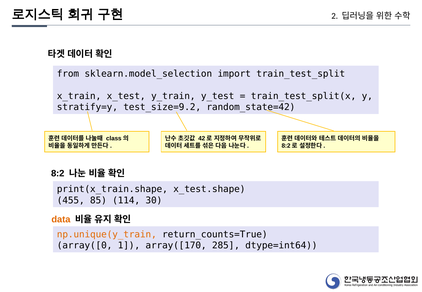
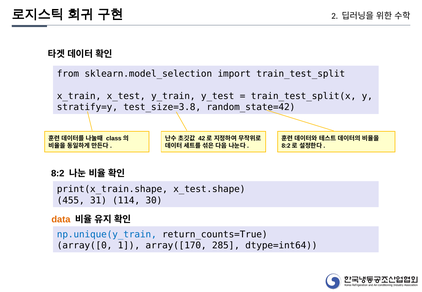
test_size=9.2: test_size=9.2 -> test_size=3.8
85: 85 -> 31
np.unique(y_train colour: orange -> blue
